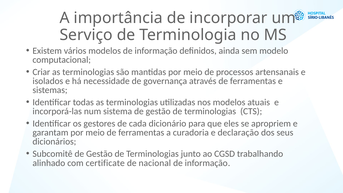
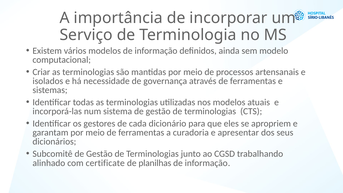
declaração: declaração -> apresentar
nacional: nacional -> planilhas
